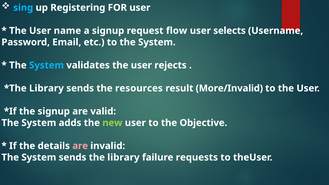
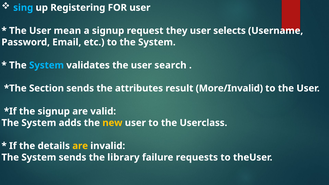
name: name -> mean
flow: flow -> they
rejects: rejects -> search
Library at (46, 88): Library -> Section
resources: resources -> attributes
new colour: light green -> yellow
Objective: Objective -> Userclass
are at (80, 146) colour: pink -> yellow
